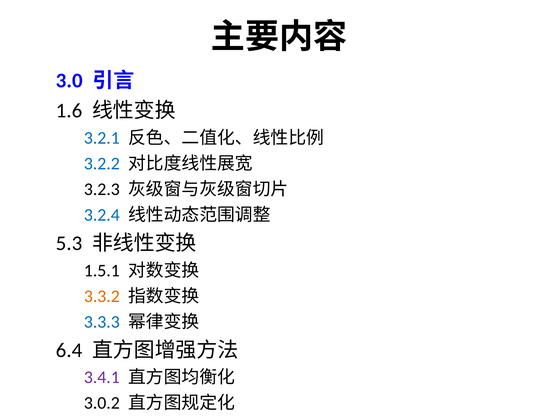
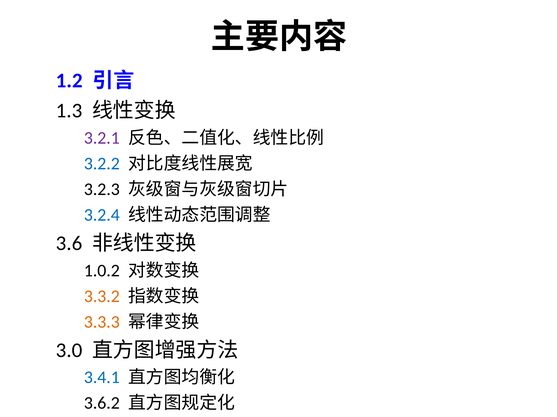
3.0: 3.0 -> 1.2
1.6: 1.6 -> 1.3
3.2.1 colour: blue -> purple
5.3: 5.3 -> 3.6
1.5.1: 1.5.1 -> 1.0.2
3.3.3 colour: blue -> orange
6.4: 6.4 -> 3.0
3.4.1 colour: purple -> blue
3.0.2: 3.0.2 -> 3.6.2
